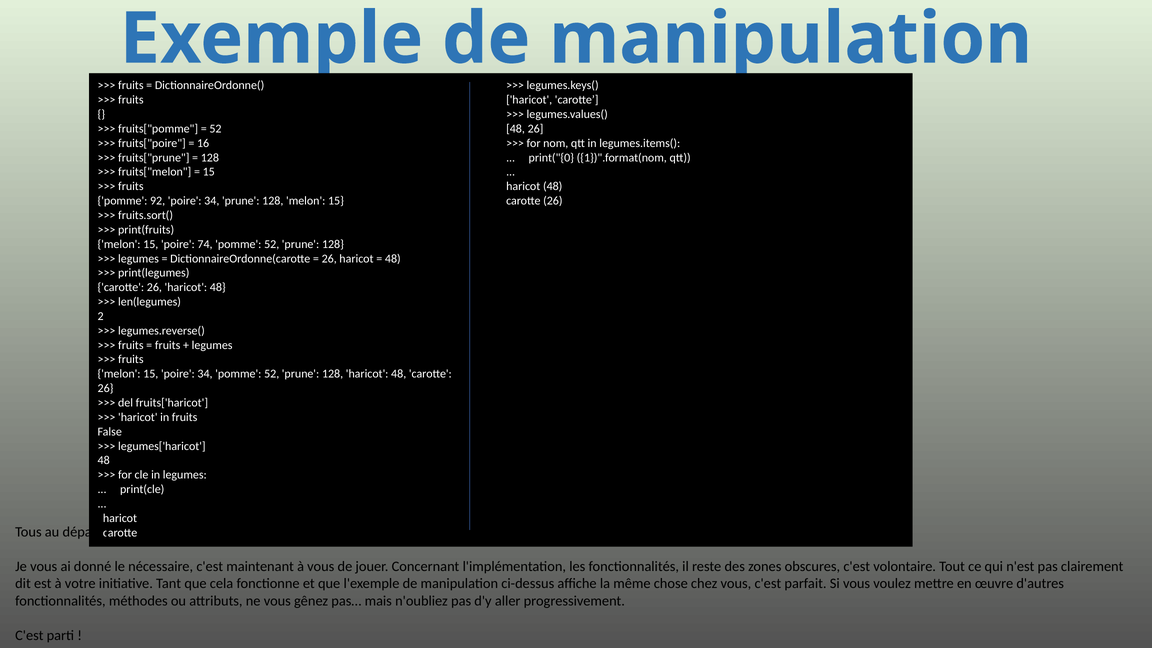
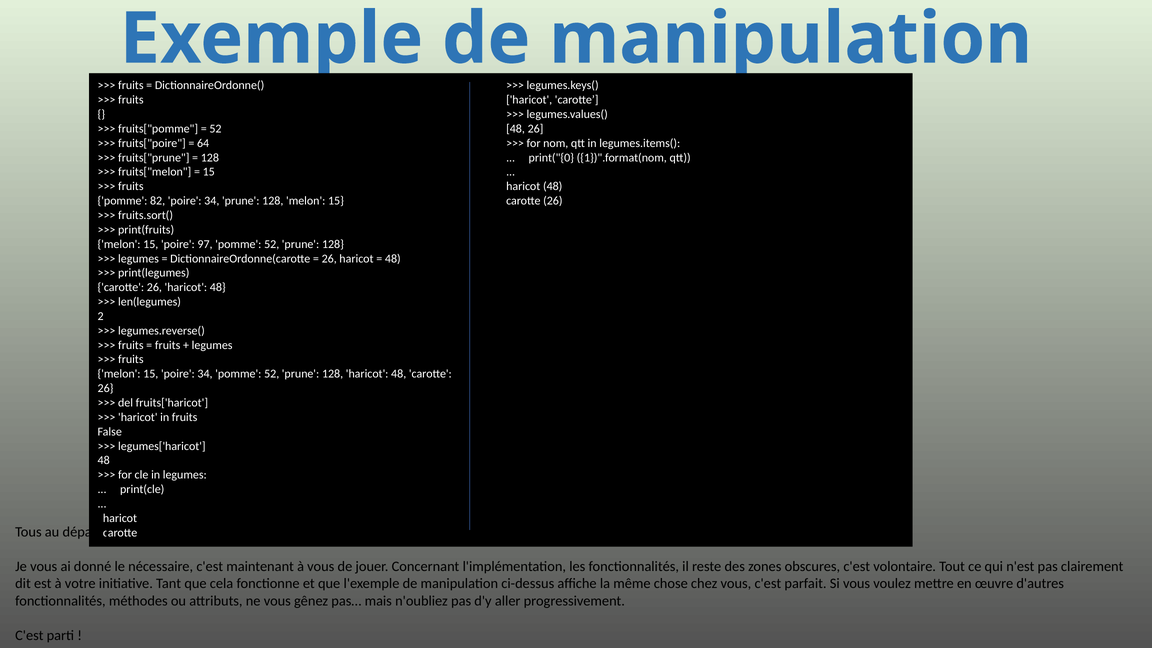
16: 16 -> 64
92: 92 -> 82
74: 74 -> 97
